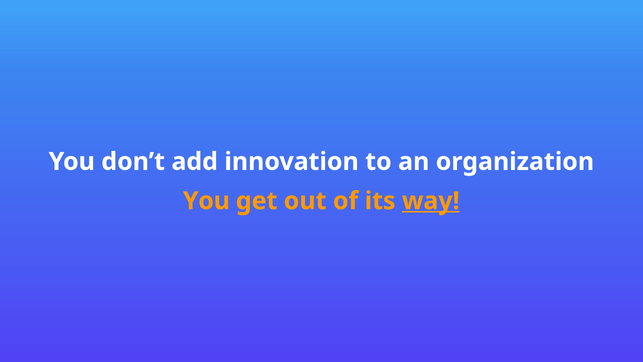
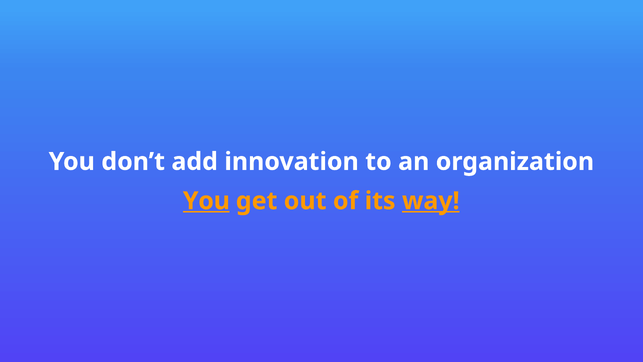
You at (206, 201) underline: none -> present
